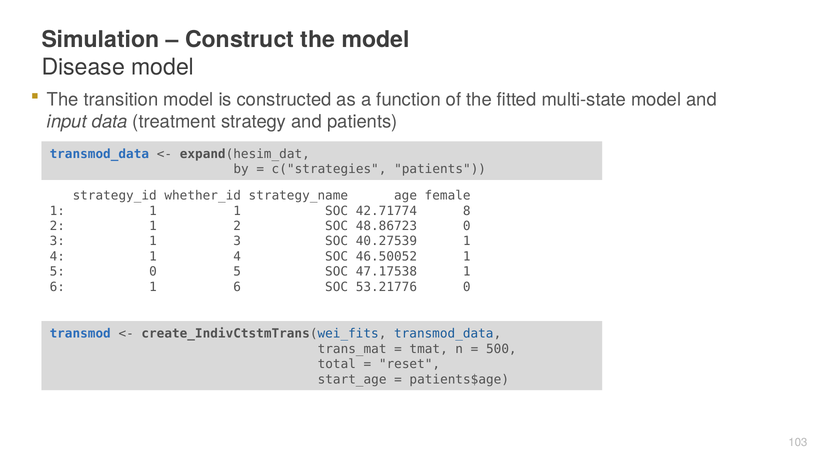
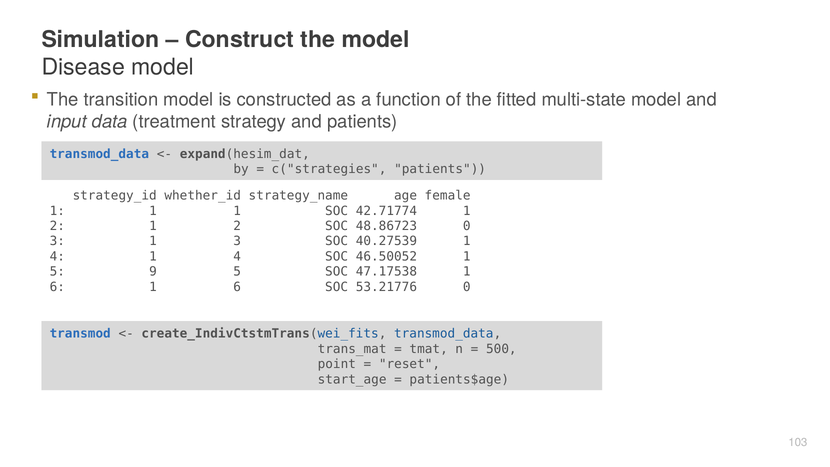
42.71774 8: 8 -> 1
5 0: 0 -> 9
total: total -> point
